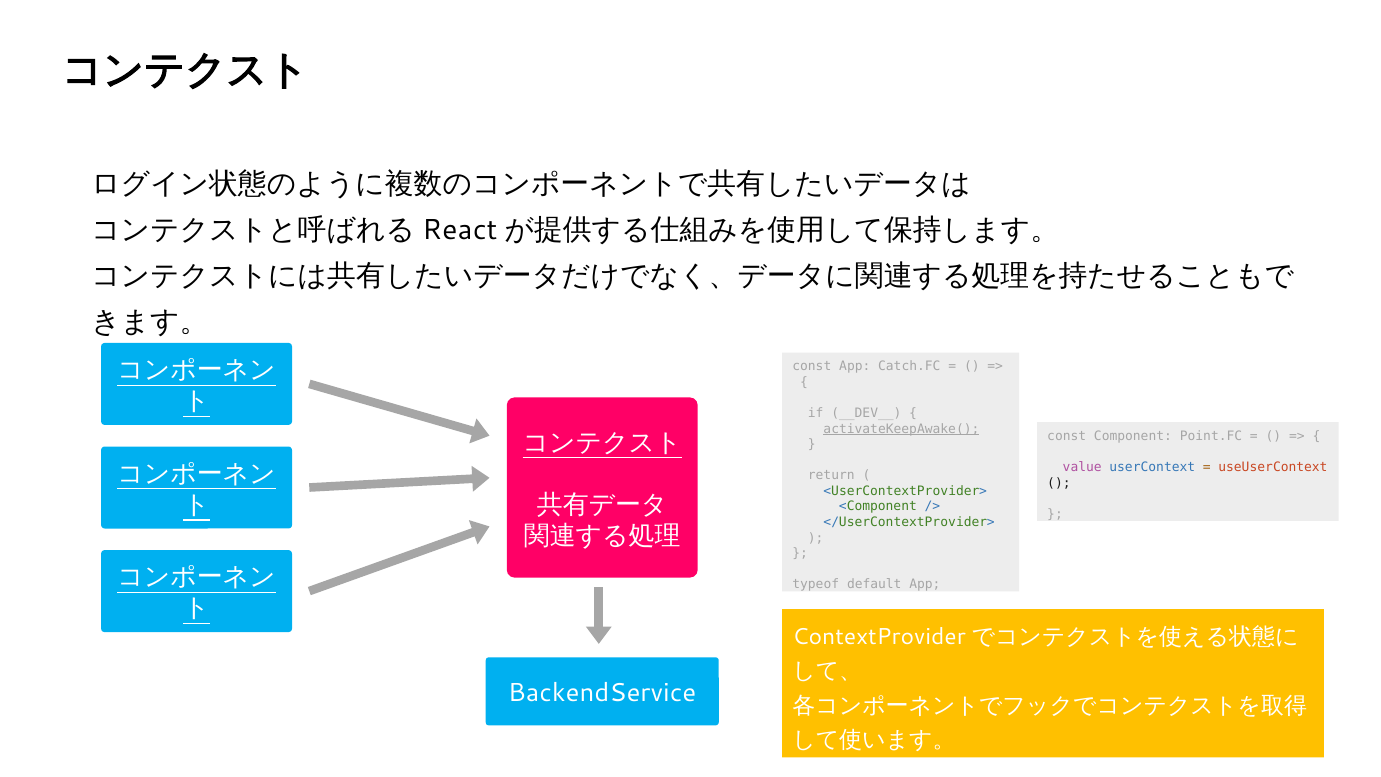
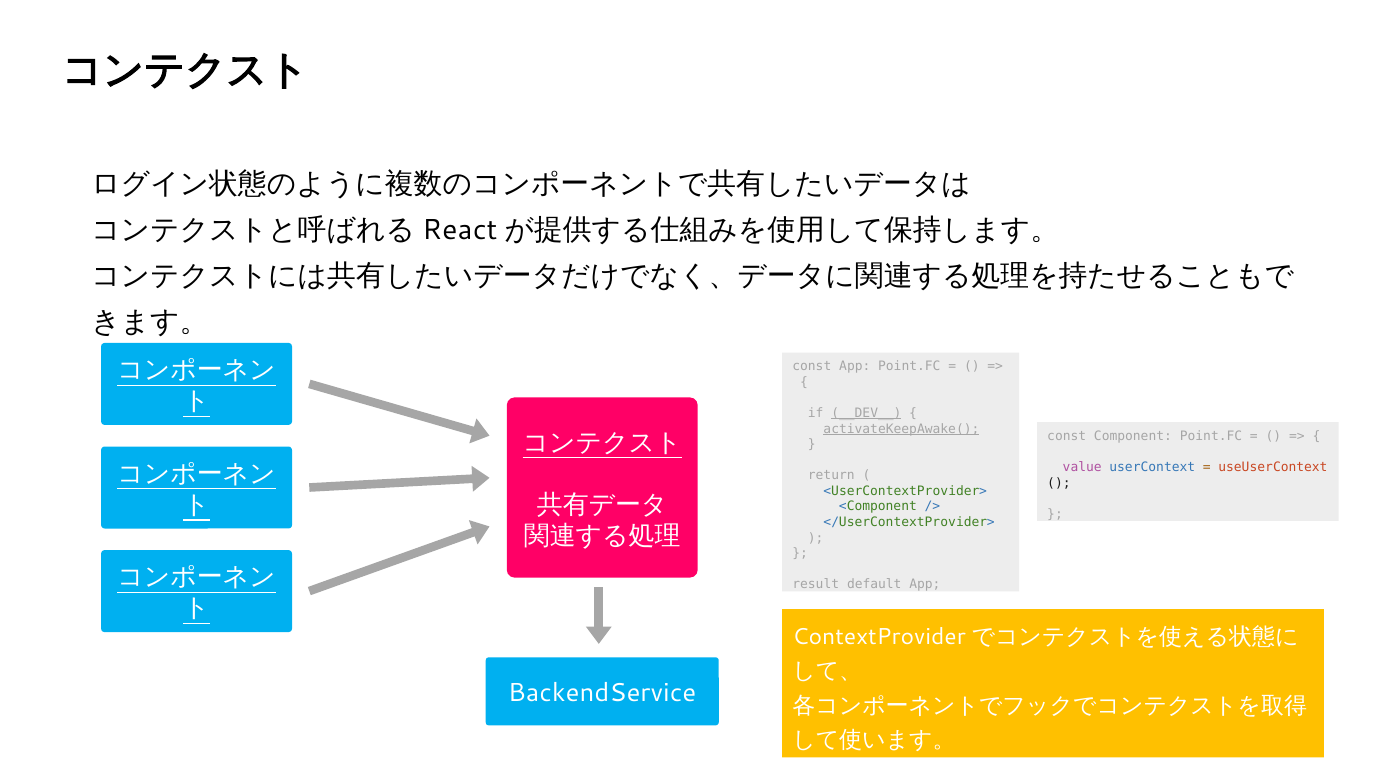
App Catch.FC: Catch.FC -> Point.FC
__DEV__ underline: none -> present
typeof: typeof -> result
